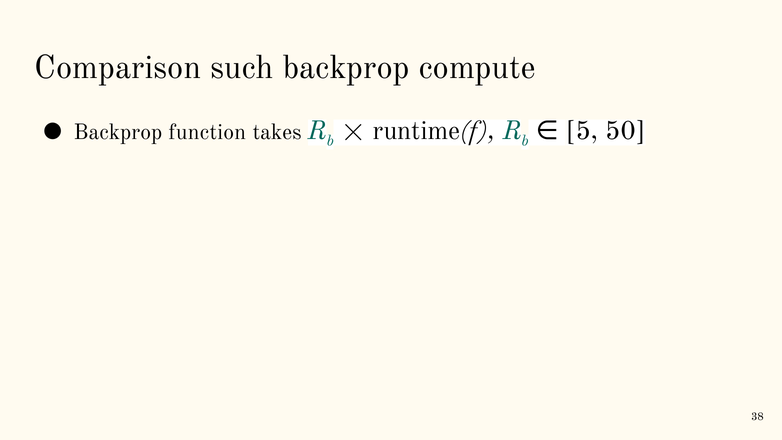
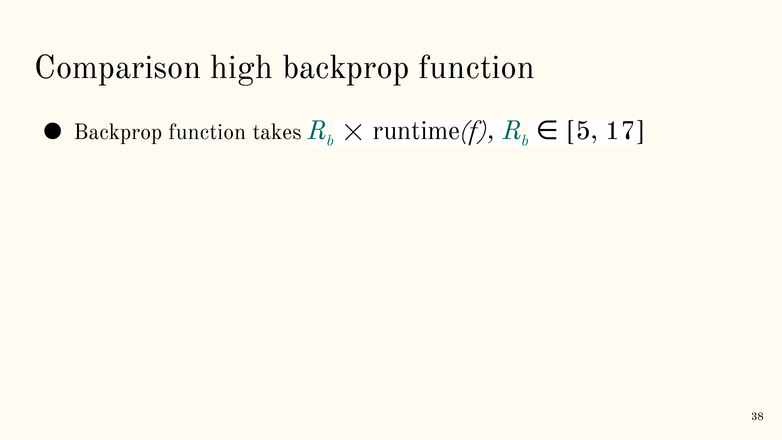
such: such -> high
compute at (477, 68): compute -> function
50: 50 -> 17
